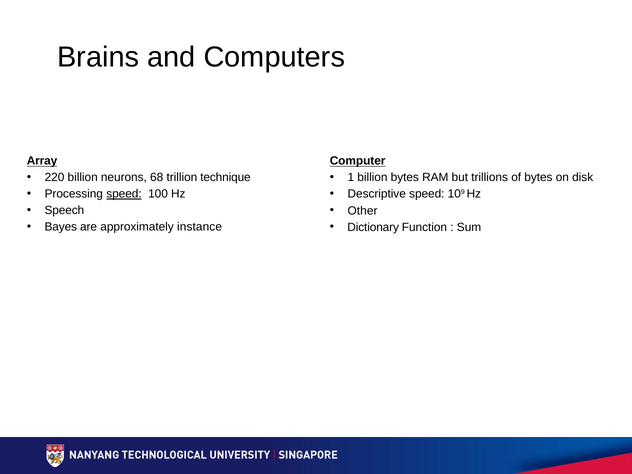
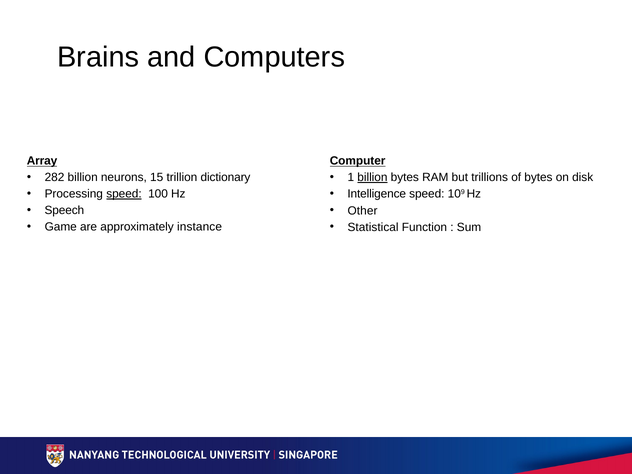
220: 220 -> 282
68: 68 -> 15
technique: technique -> dictionary
billion at (372, 177) underline: none -> present
Descriptive: Descriptive -> Intelligence
Bayes: Bayes -> Game
Dictionary: Dictionary -> Statistical
